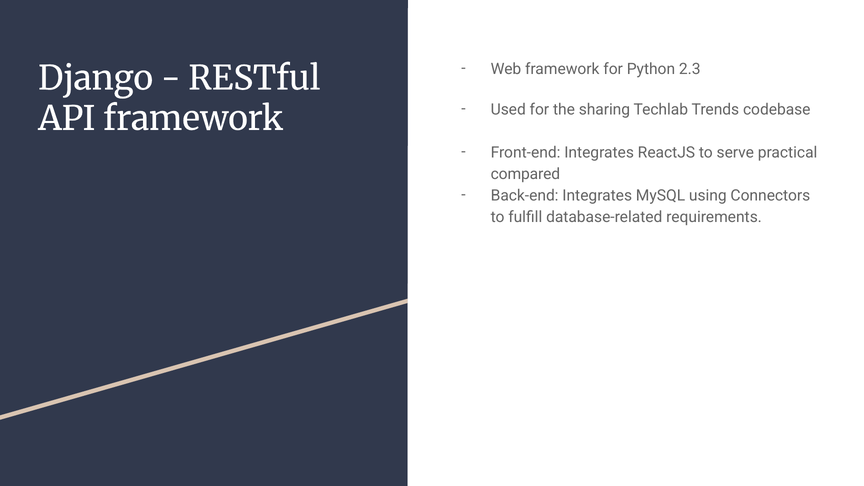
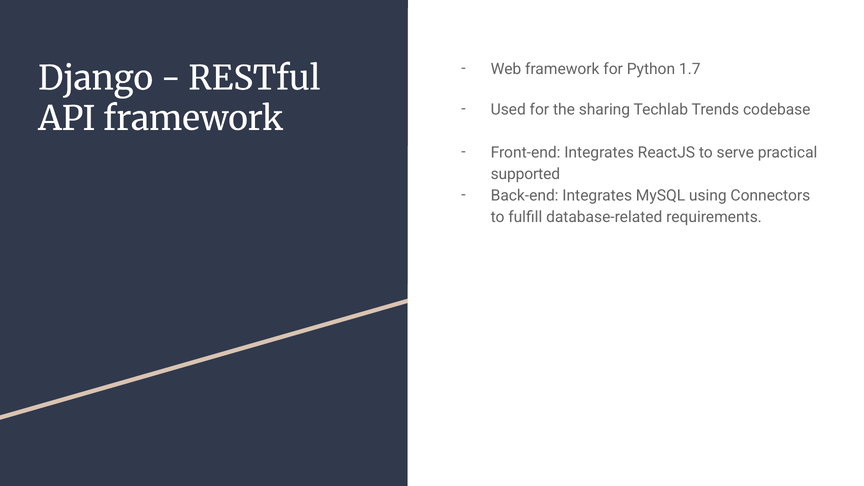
2.3: 2.3 -> 1.7
compared: compared -> supported
